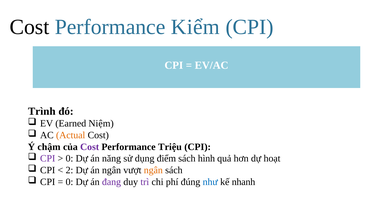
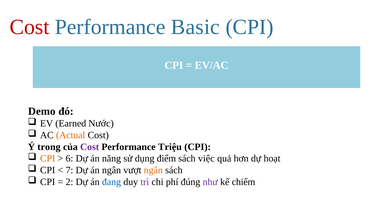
Cost at (30, 27) colour: black -> red
Kiểm: Kiểm -> Basic
Trình: Trình -> Demo
Niệm: Niệm -> Nước
chậm: chậm -> trong
CPI at (48, 159) colour: purple -> orange
0 at (69, 159): 0 -> 6
hình: hình -> việc
2: 2 -> 7
0 at (69, 182): 0 -> 2
đang colour: purple -> blue
như colour: blue -> purple
nhanh: nhanh -> chiếm
